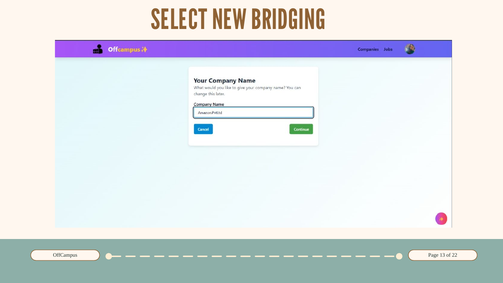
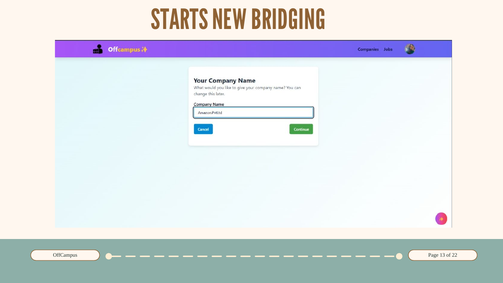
SELECT: SELECT -> STARTS
